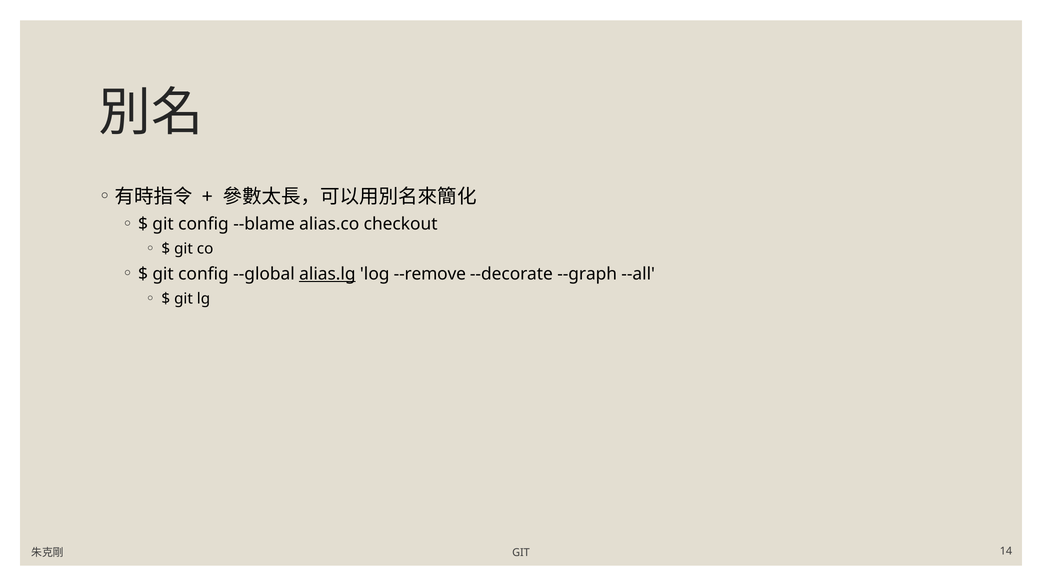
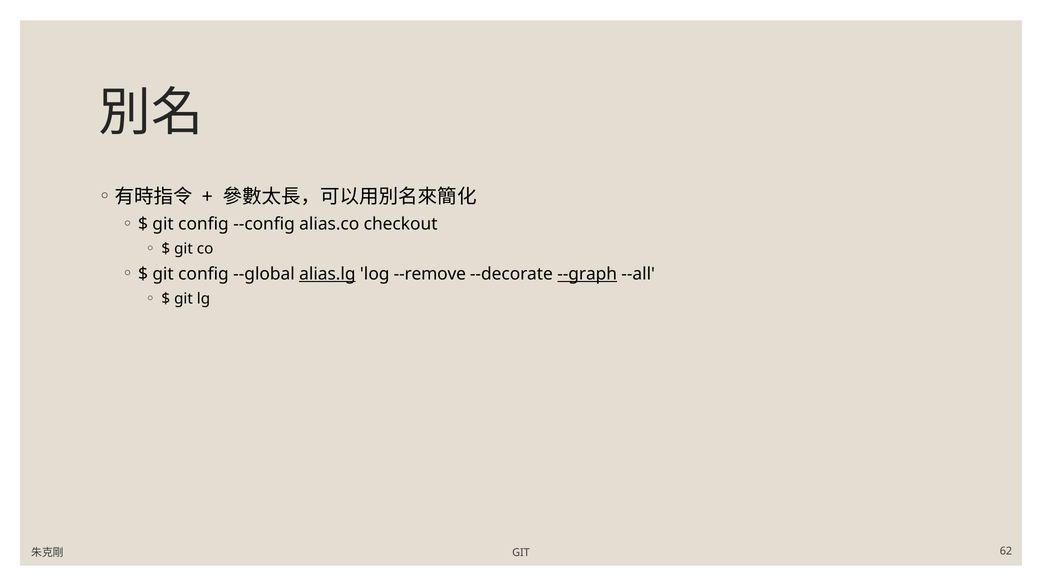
--blame: --blame -> --config
--graph underline: none -> present
14: 14 -> 62
